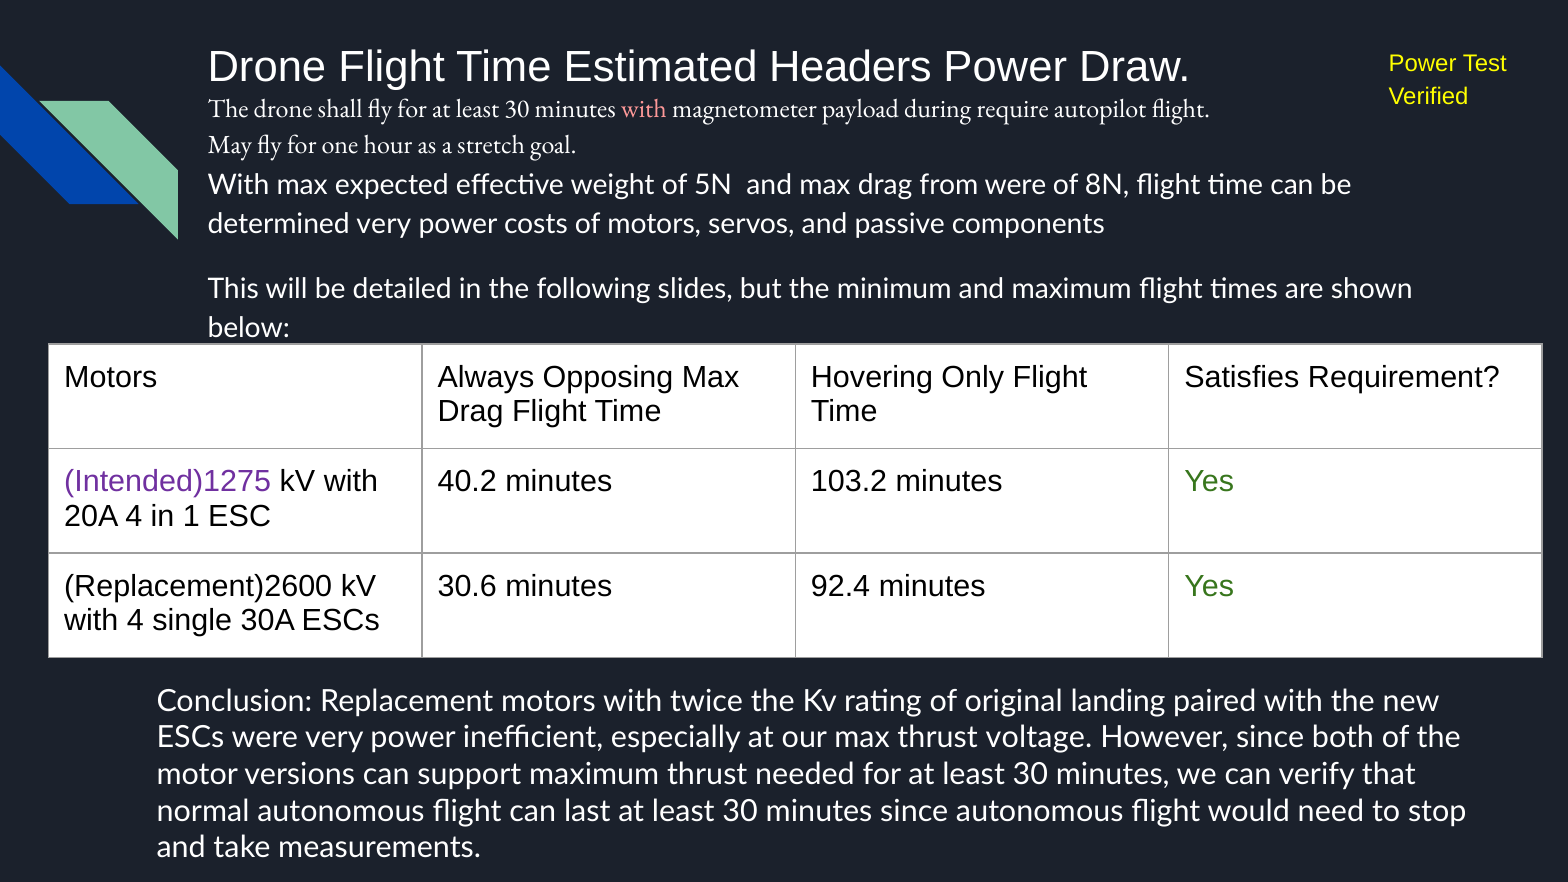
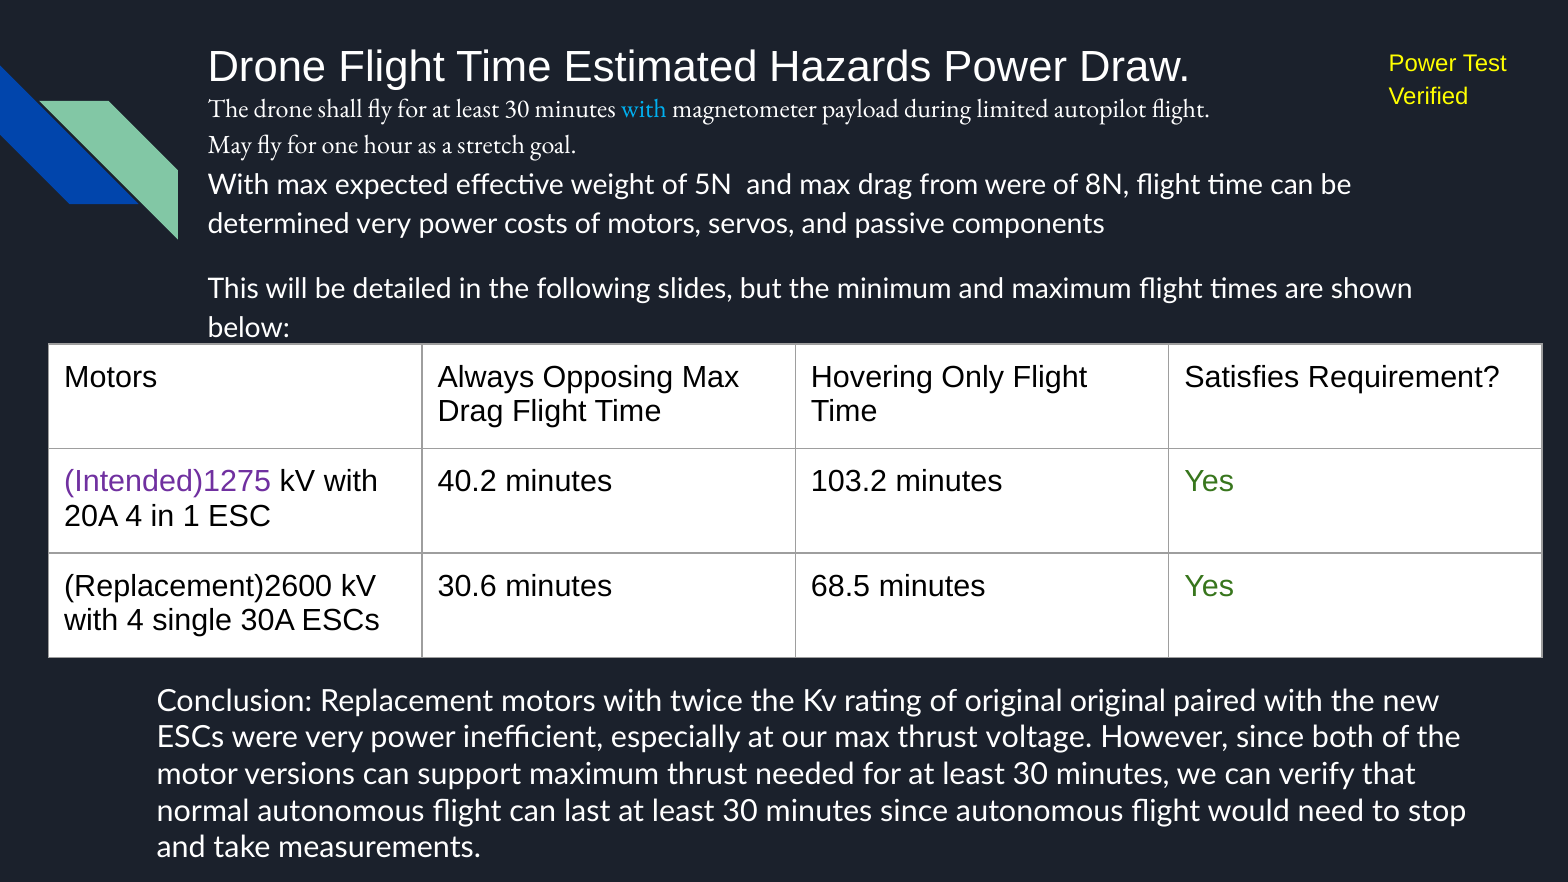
Headers: Headers -> Hazards
with at (644, 109) colour: pink -> light blue
require: require -> limited
92.4: 92.4 -> 68.5
original landing: landing -> original
